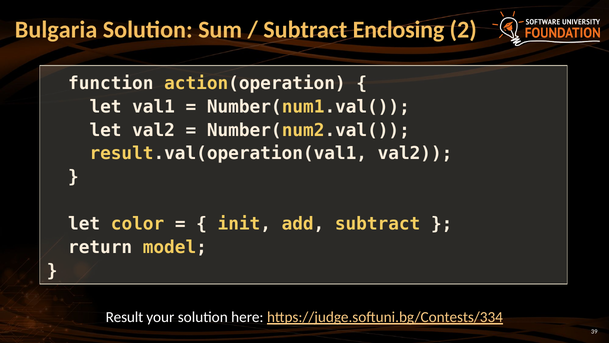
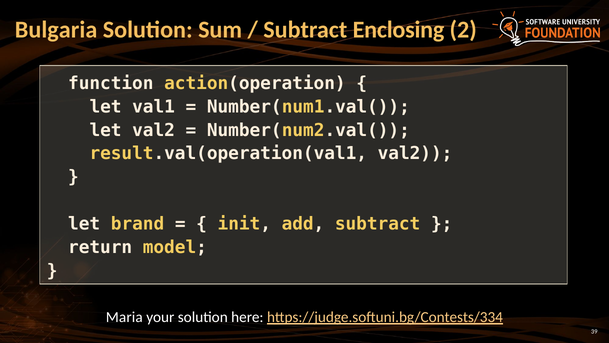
color: color -> brand
Result: Result -> Maria
